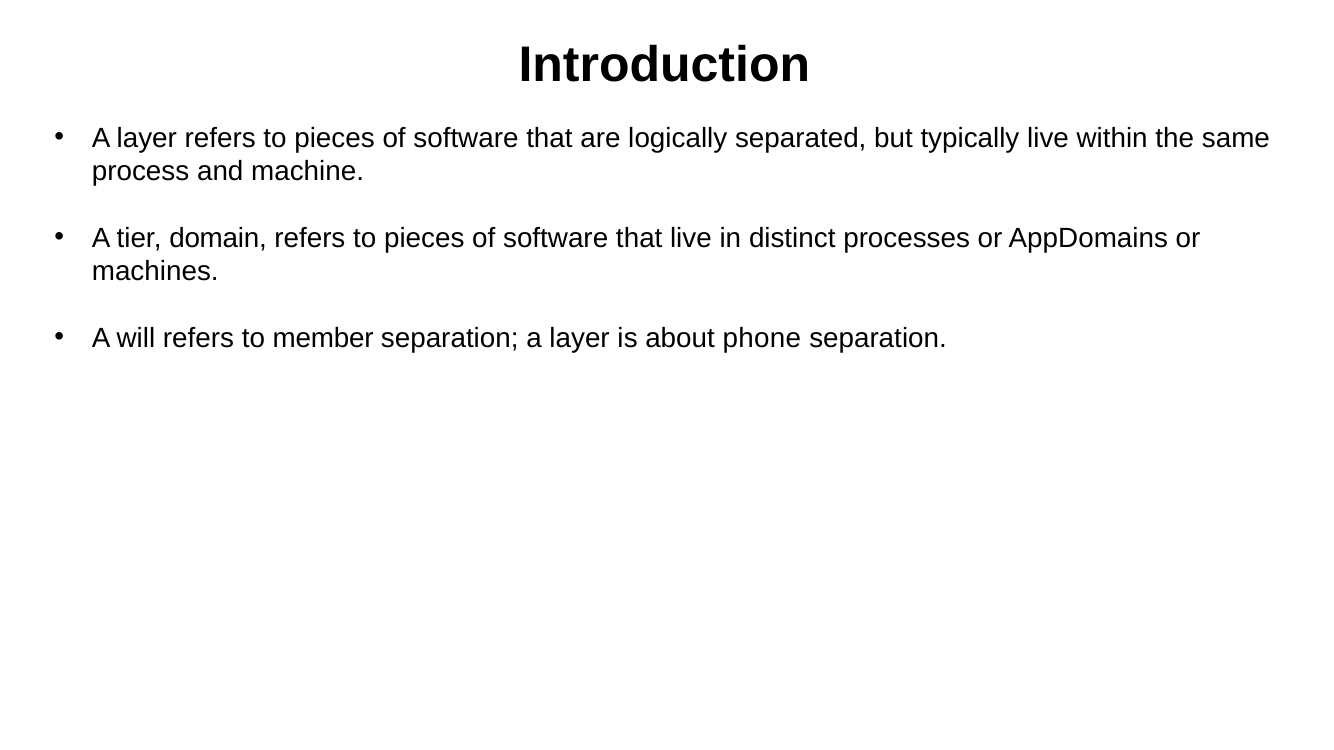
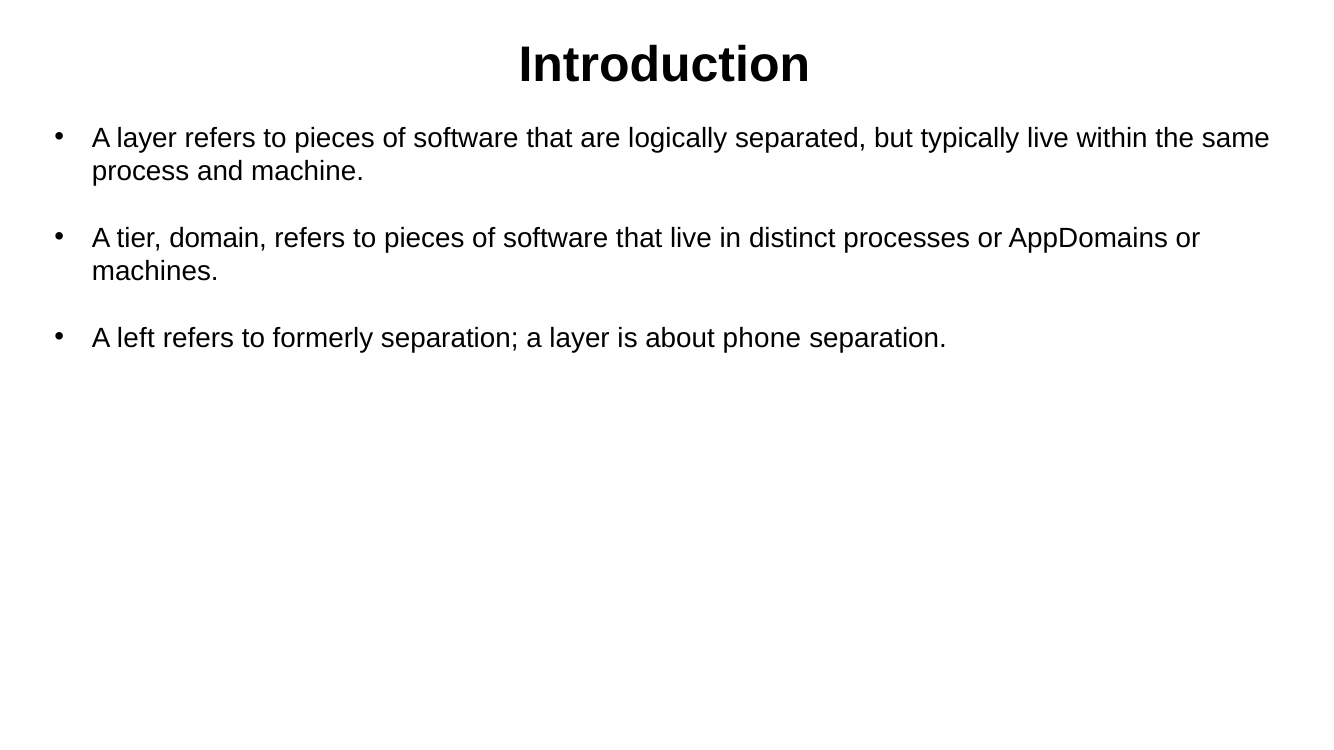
will: will -> left
member: member -> formerly
